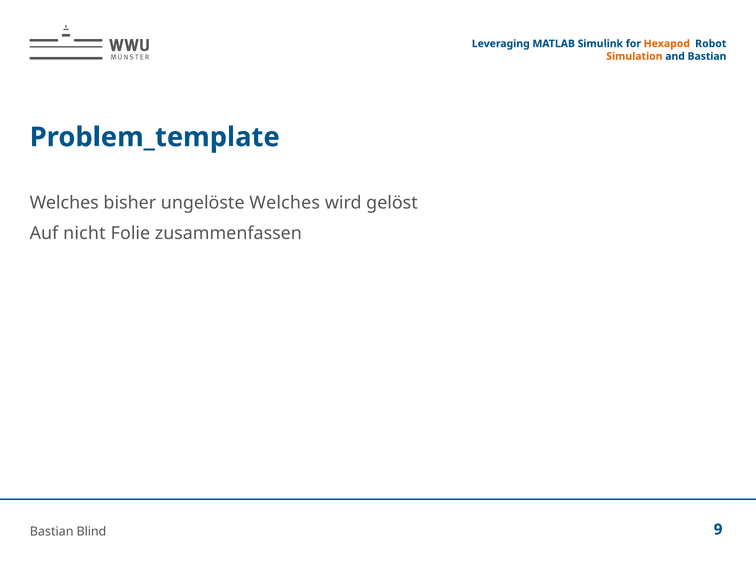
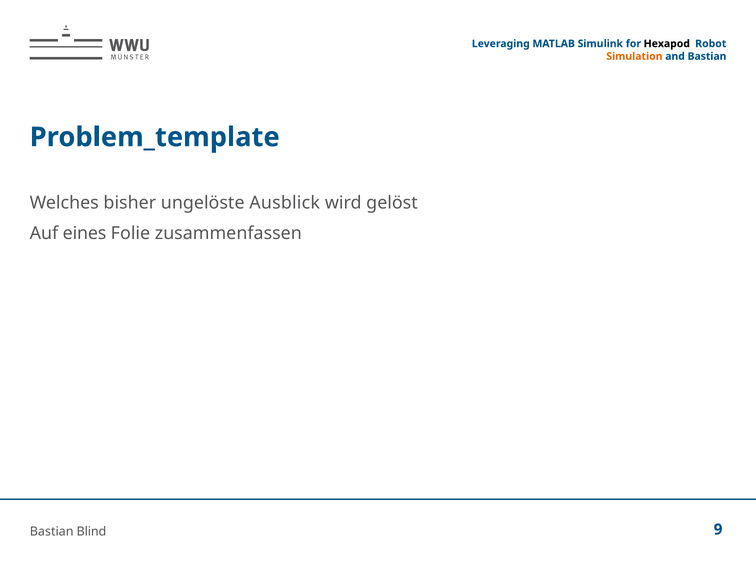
Hexapod colour: orange -> black
ungelöste Welches: Welches -> Ausblick
nicht: nicht -> eines
